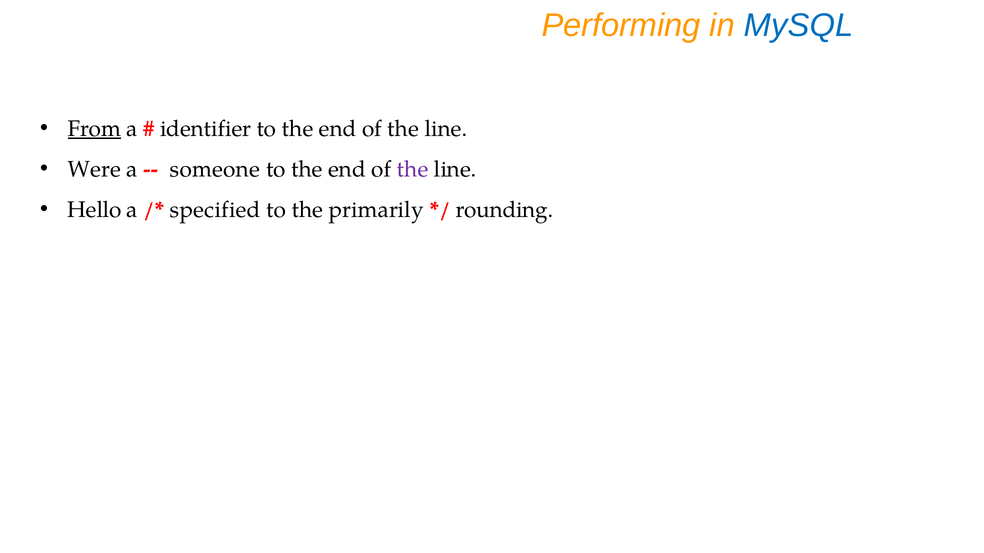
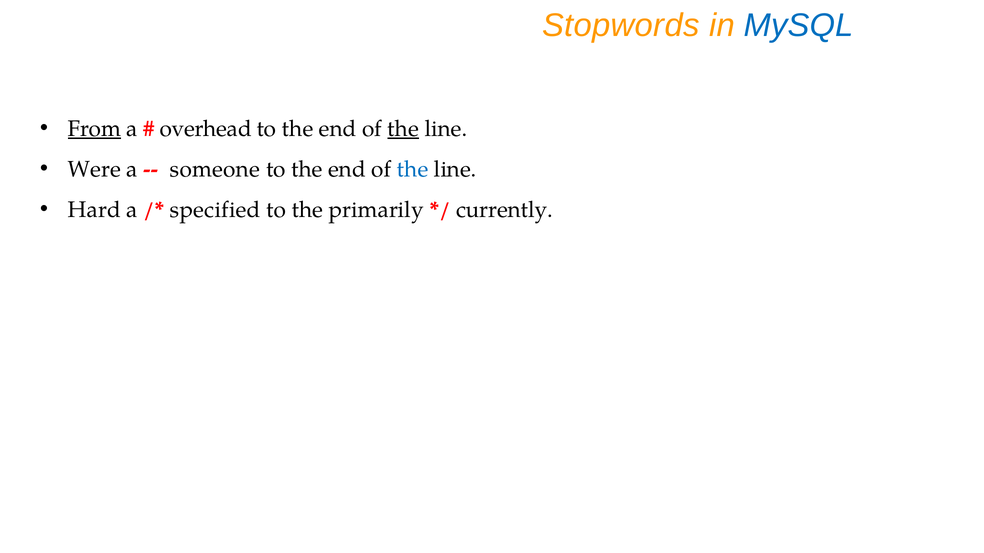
Performing: Performing -> Stopwords
identifier: identifier -> overhead
the at (403, 129) underline: none -> present
the at (413, 169) colour: purple -> blue
Hello: Hello -> Hard
rounding: rounding -> currently
